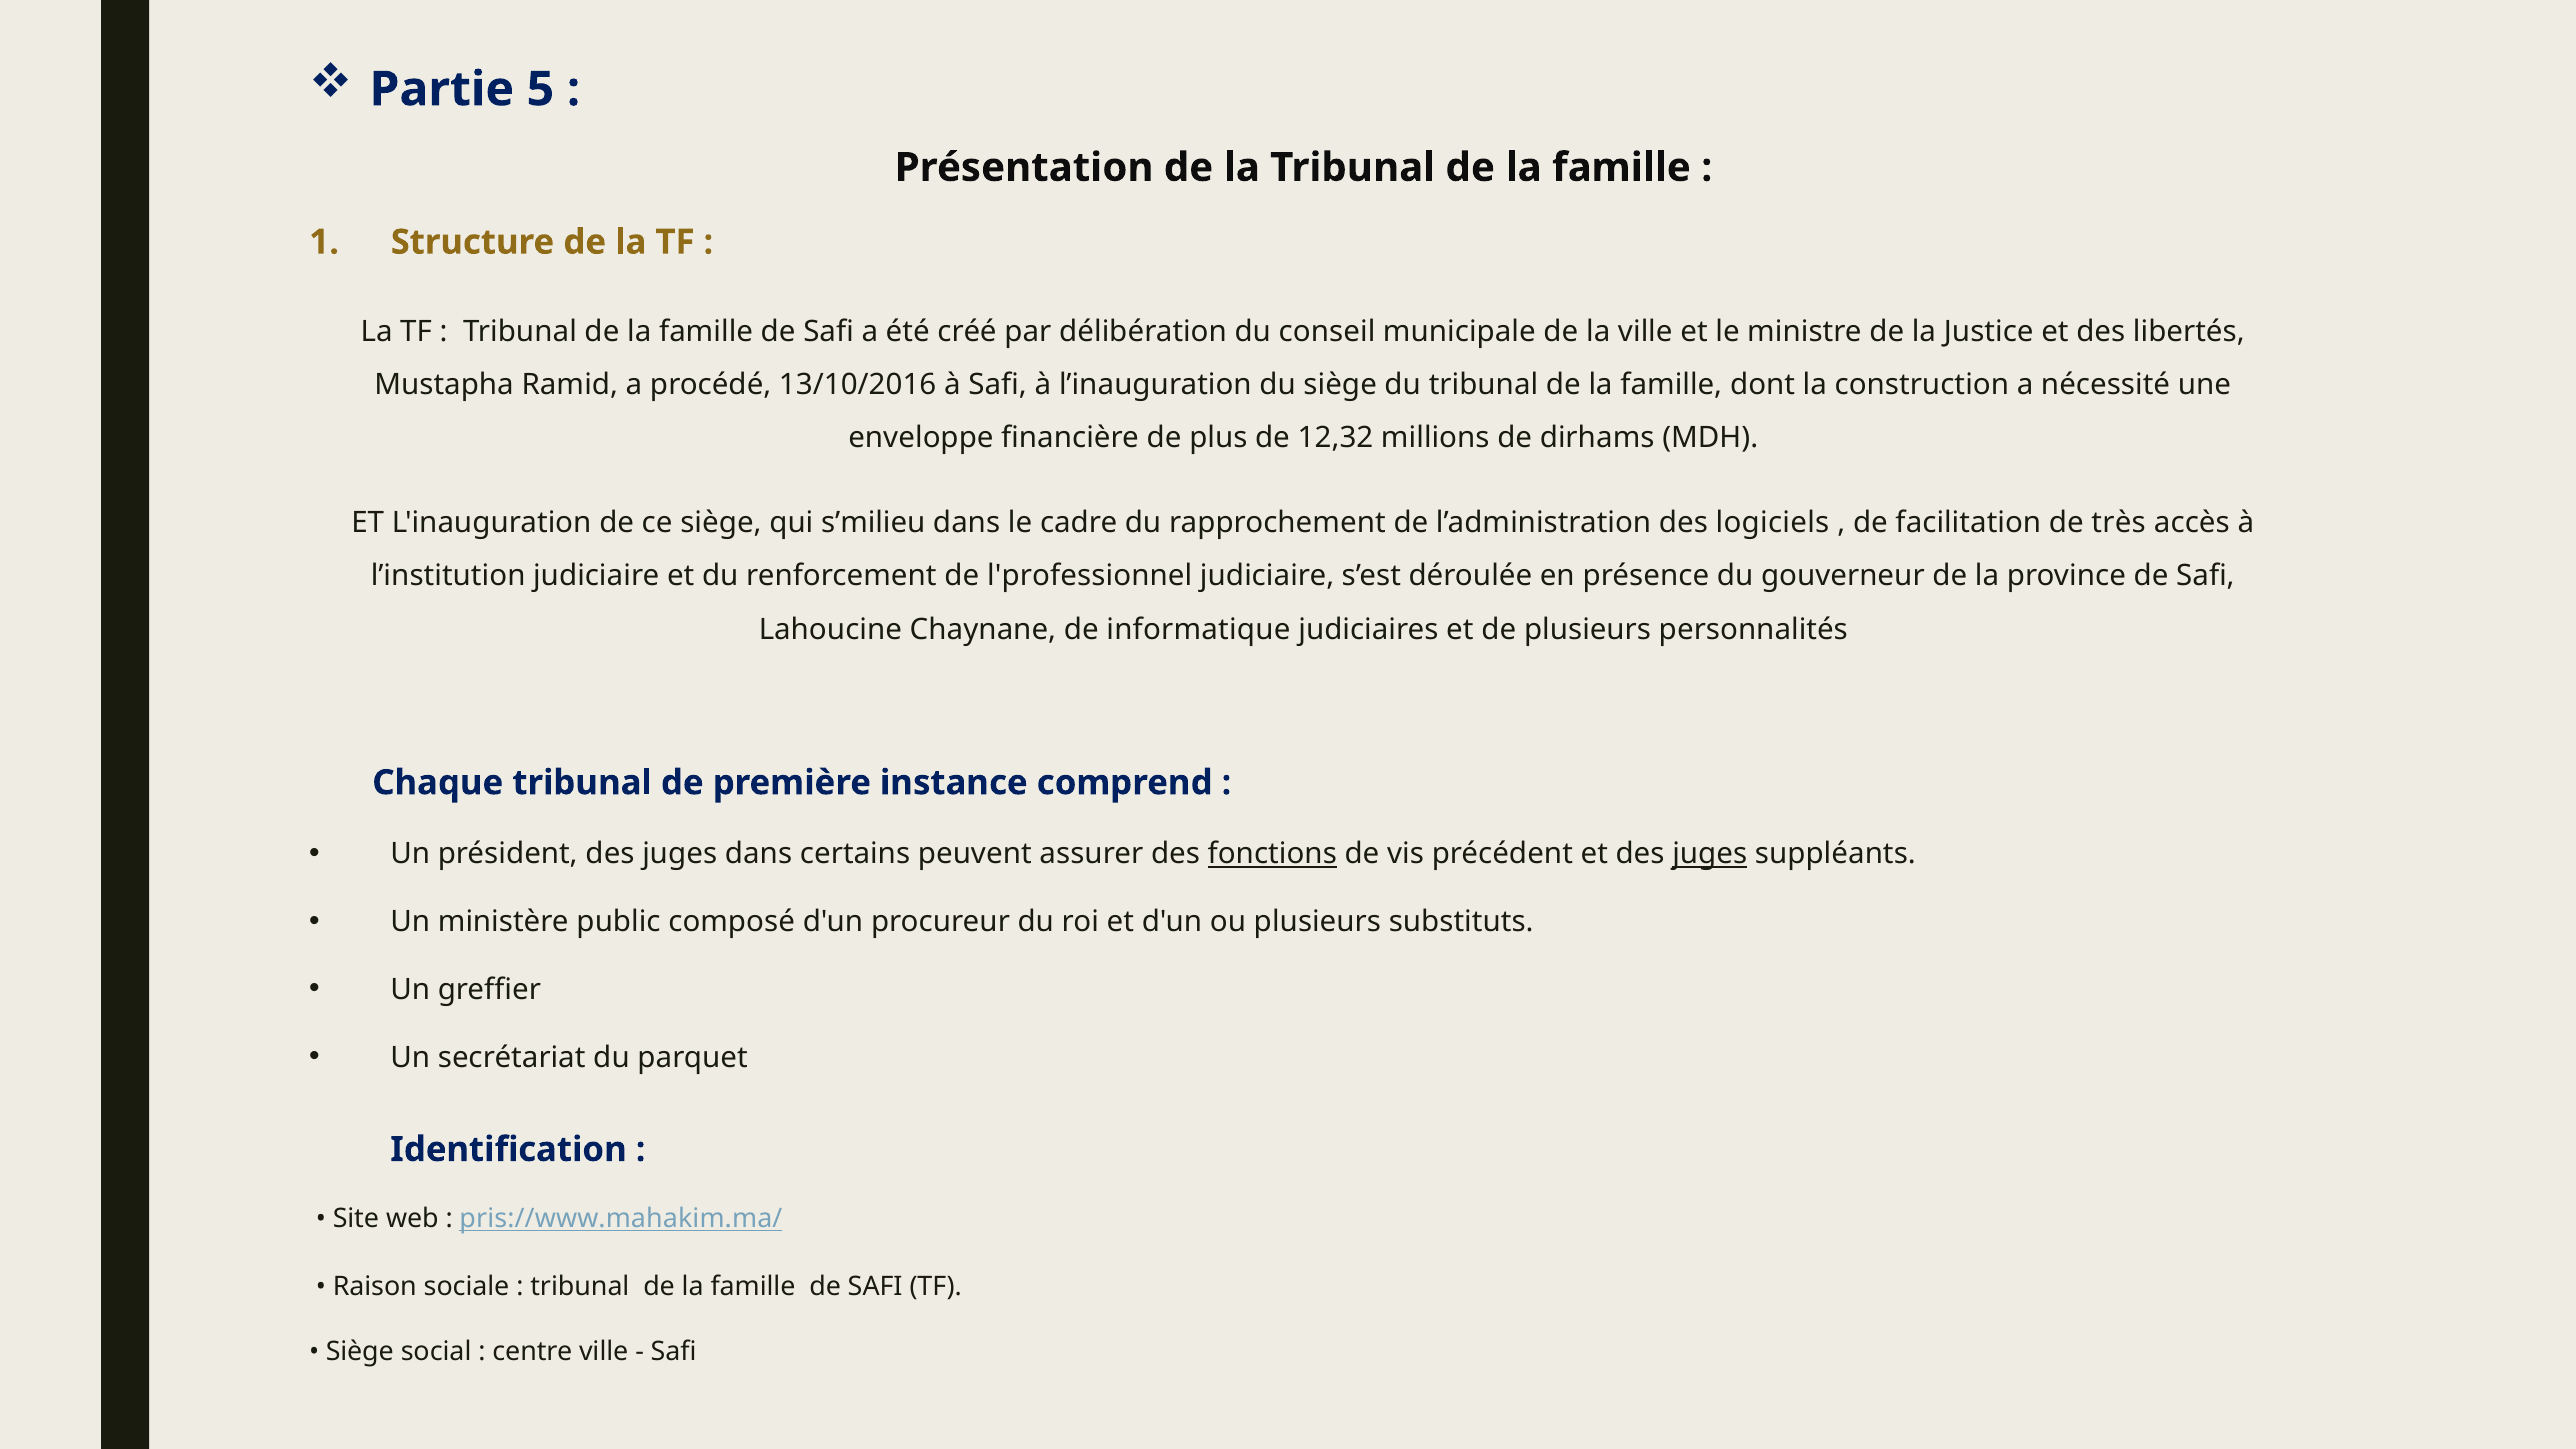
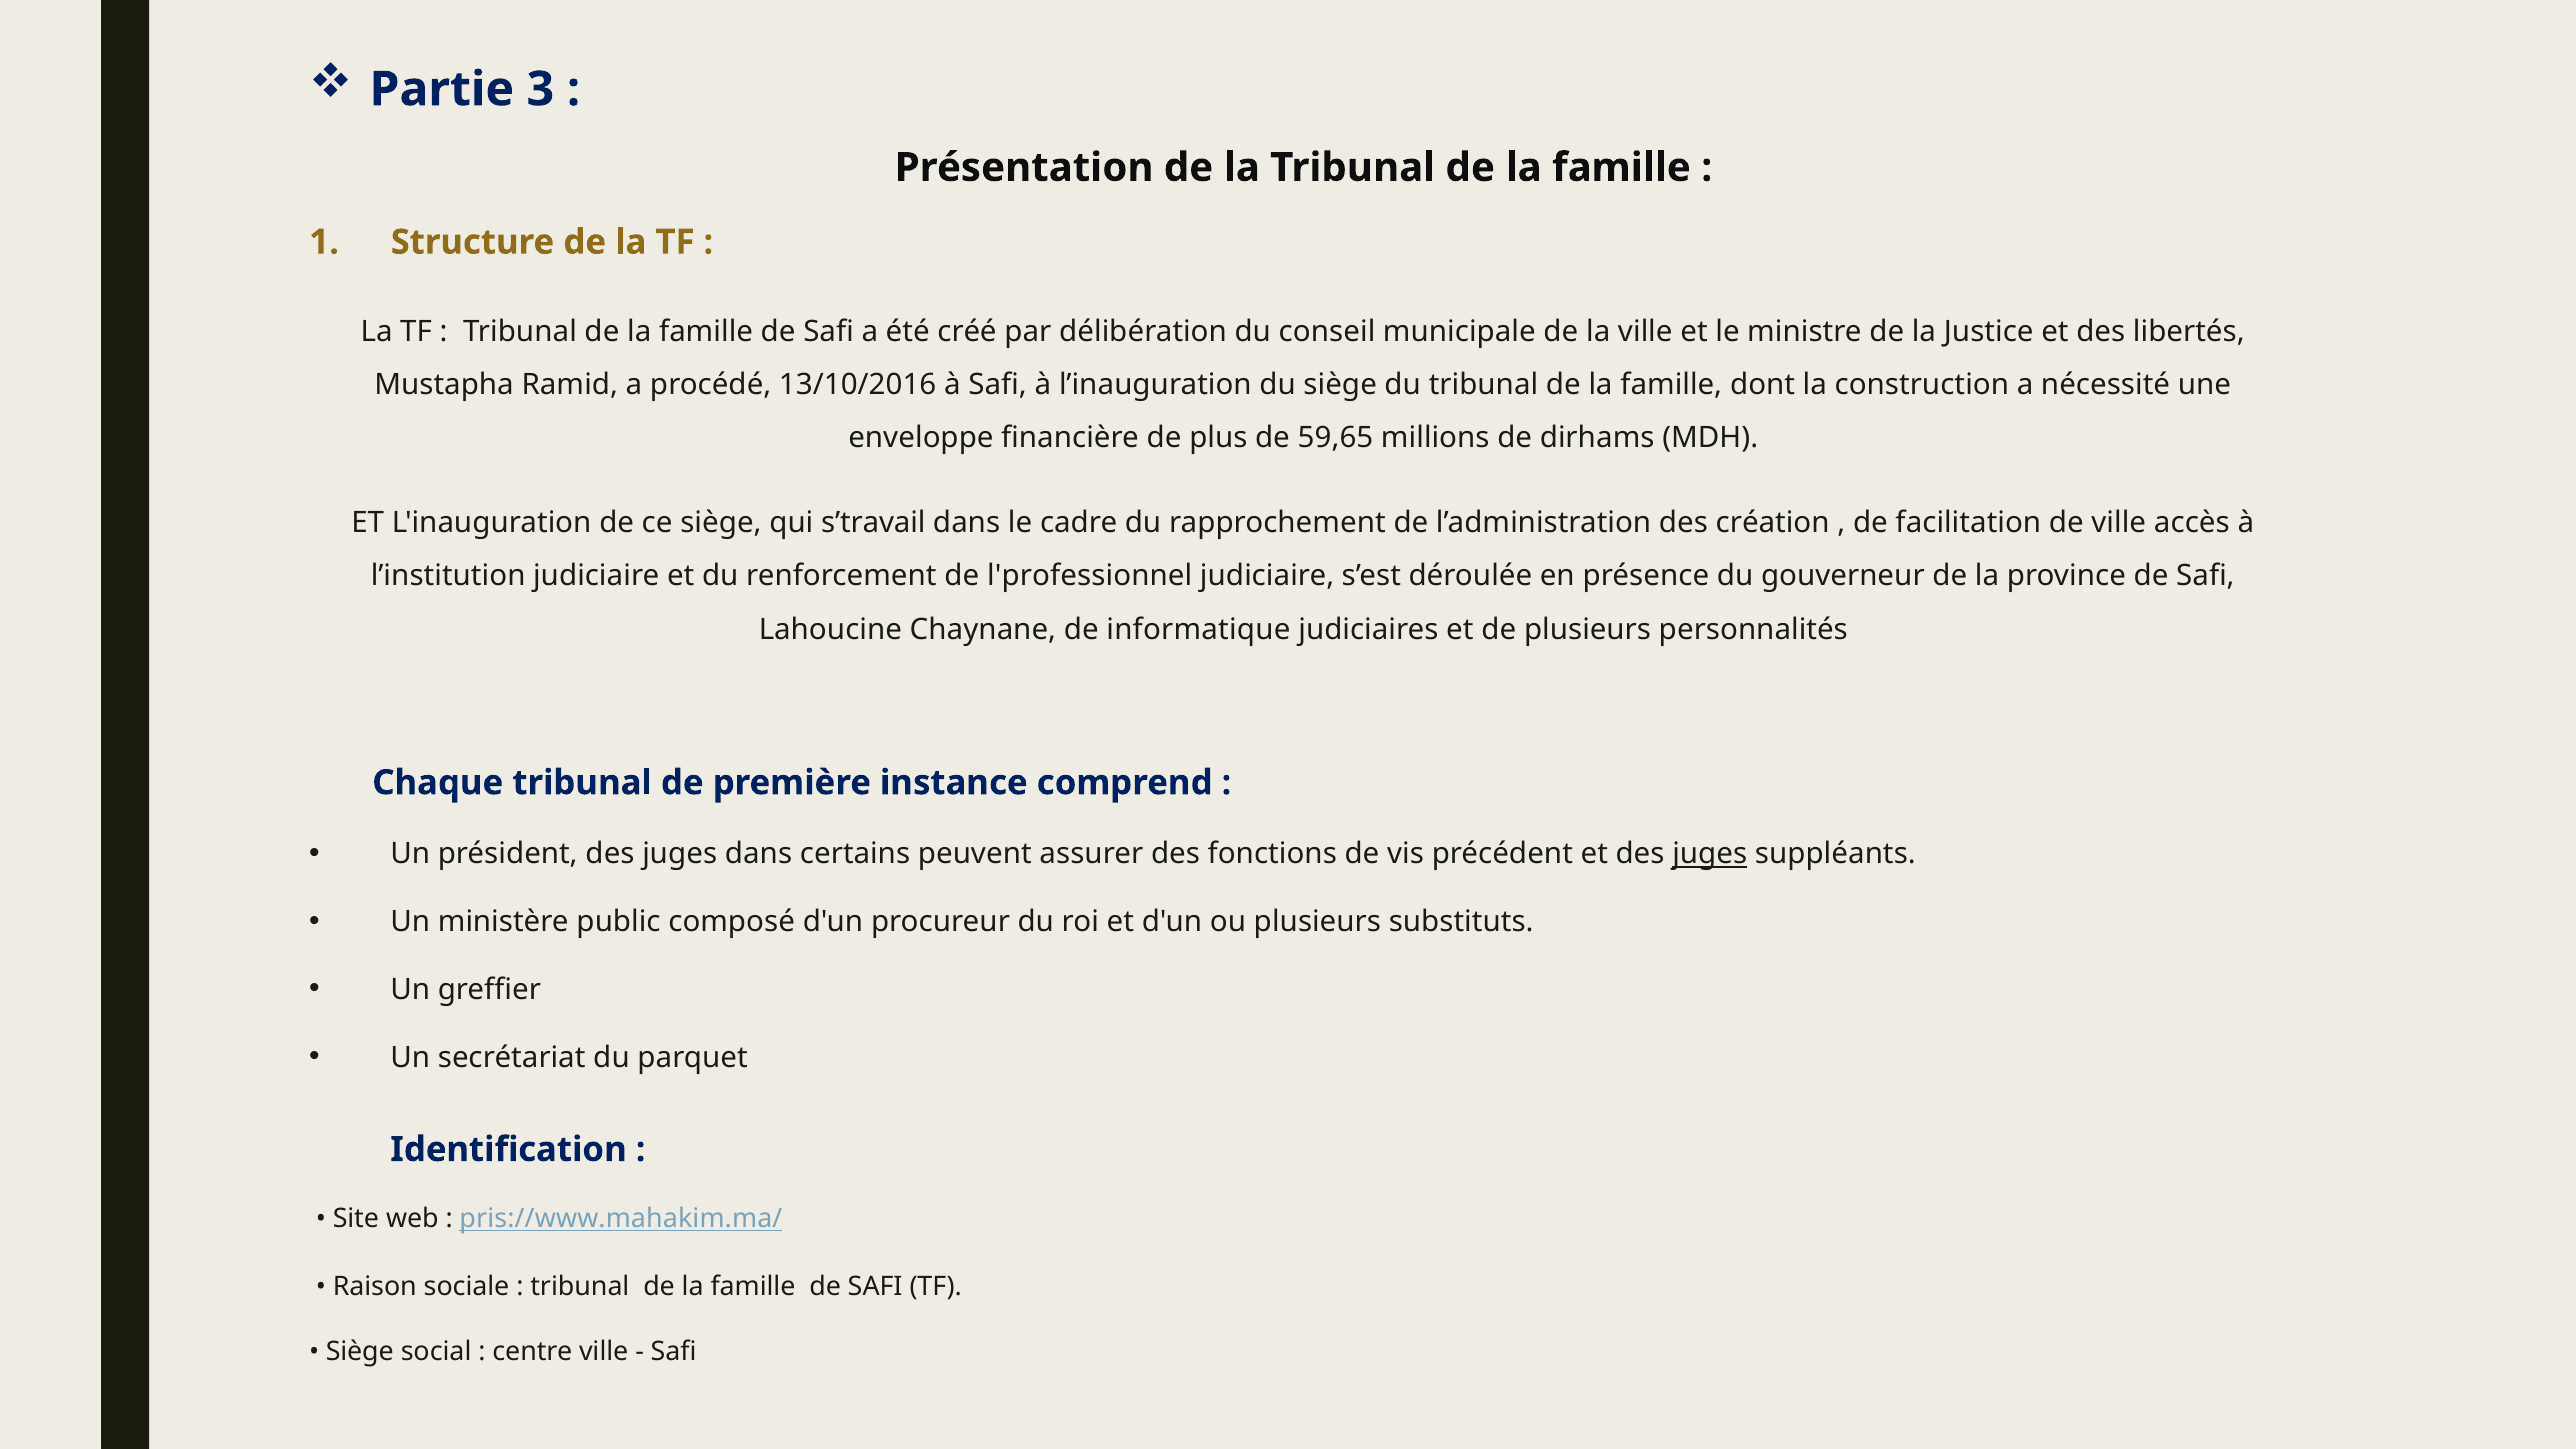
5: 5 -> 3
12,32: 12,32 -> 59,65
s’milieu: s’milieu -> s’travail
logiciels: logiciels -> création
de très: très -> ville
fonctions underline: present -> none
